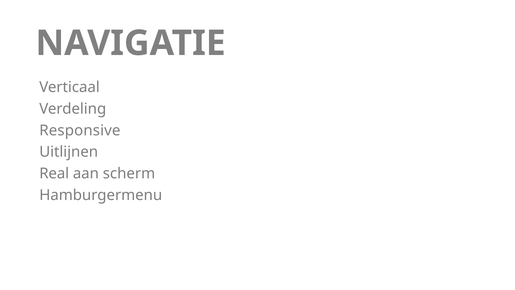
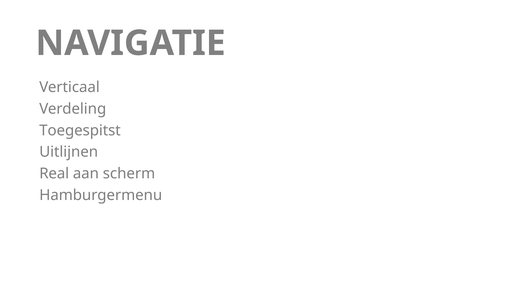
Responsive: Responsive -> Toegespitst
